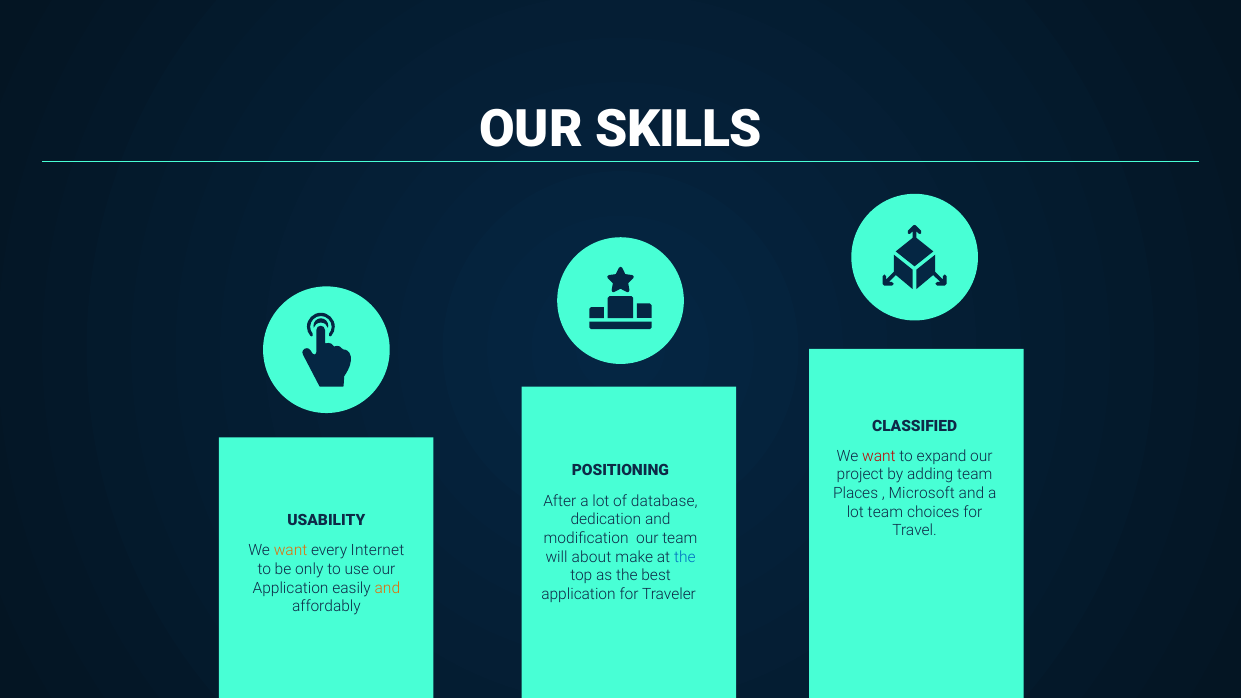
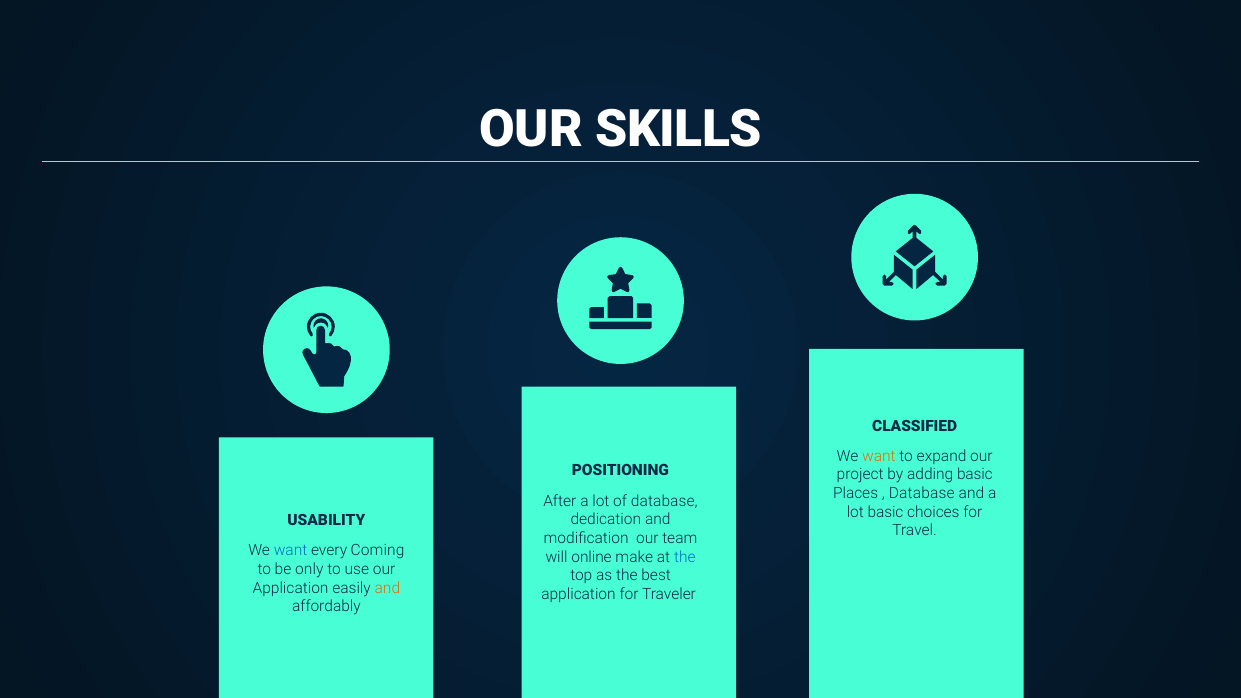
want at (879, 456) colour: red -> orange
adding team: team -> basic
Microsoft at (922, 493): Microsoft -> Database
lot team: team -> basic
want at (291, 551) colour: orange -> blue
Internet: Internet -> Coming
about: about -> online
